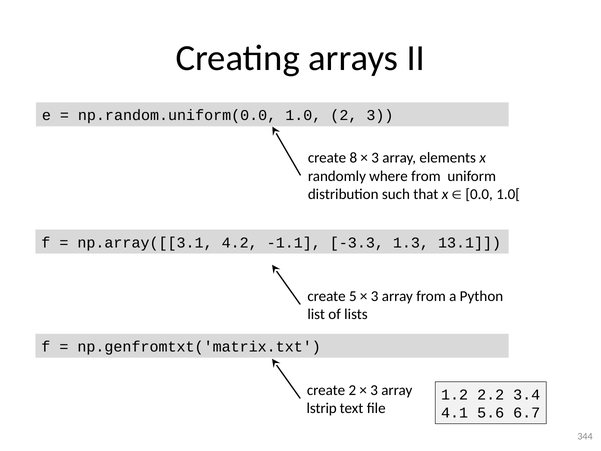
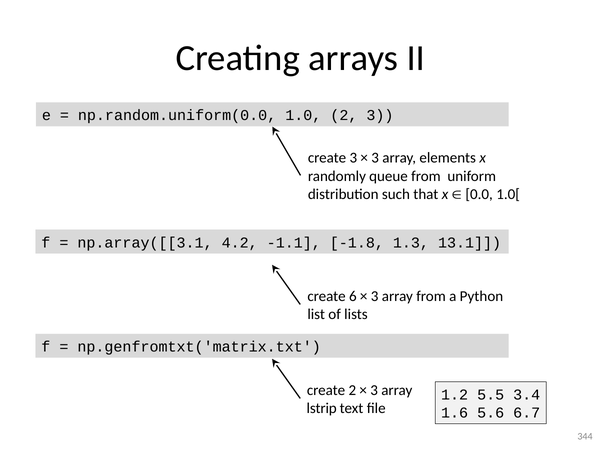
create 8: 8 -> 3
where: where -> queue
-3.3: -3.3 -> -1.8
5: 5 -> 6
2.2: 2.2 -> 5.5
4.1: 4.1 -> 1.6
